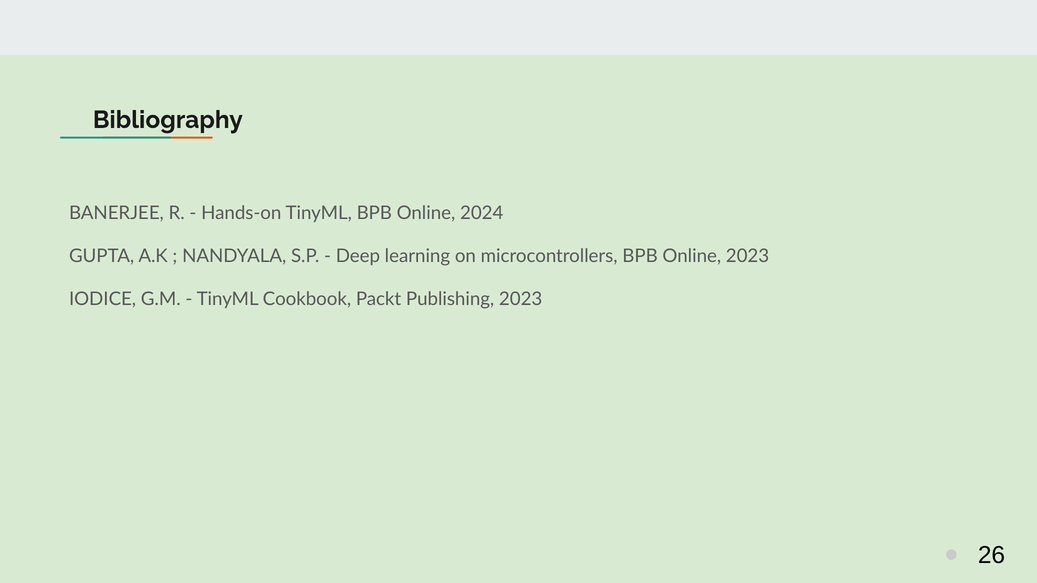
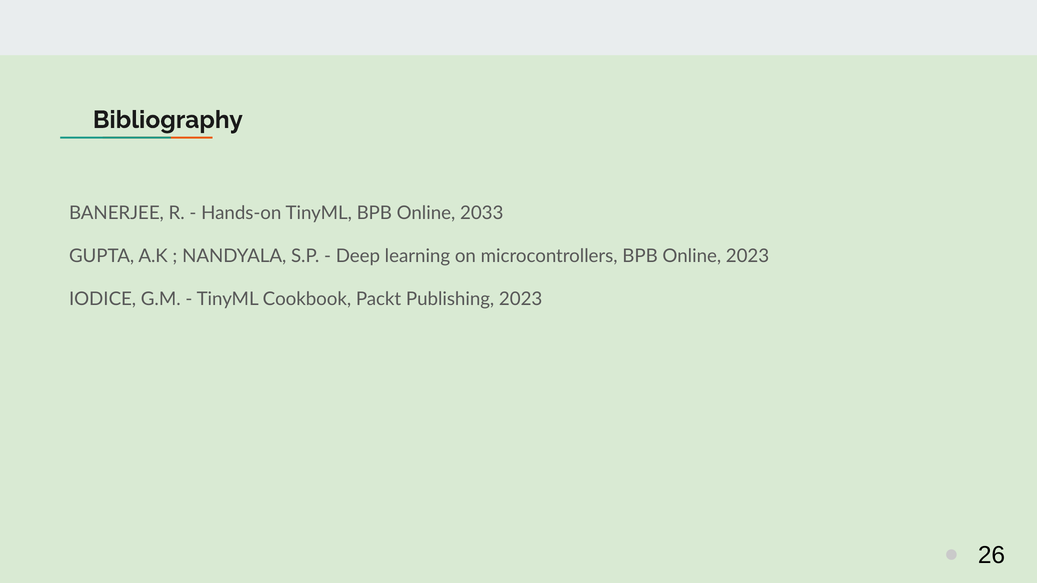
2024: 2024 -> 2033
